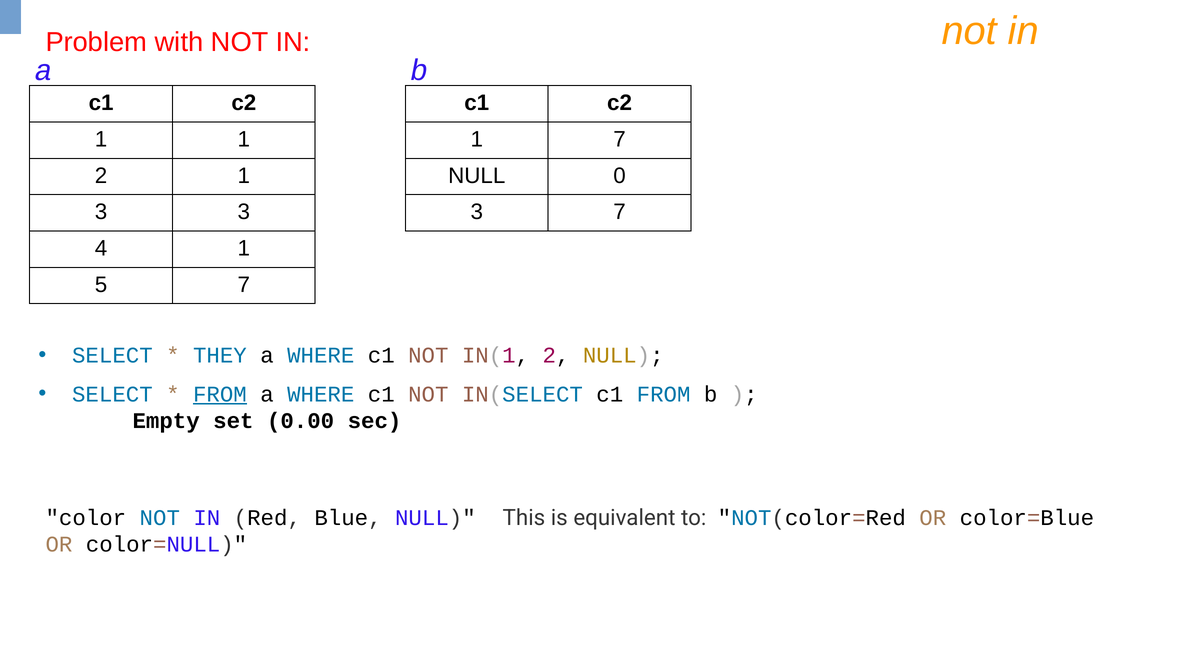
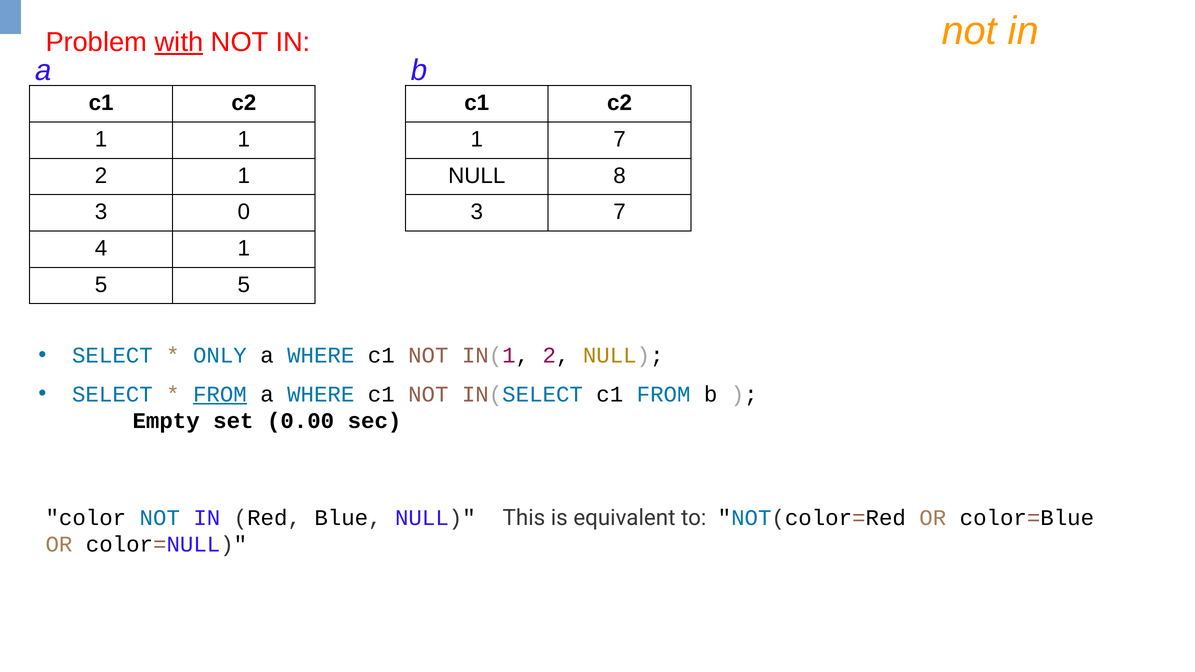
with underline: none -> present
0: 0 -> 8
3 3: 3 -> 0
5 7: 7 -> 5
THEY: THEY -> ONLY
